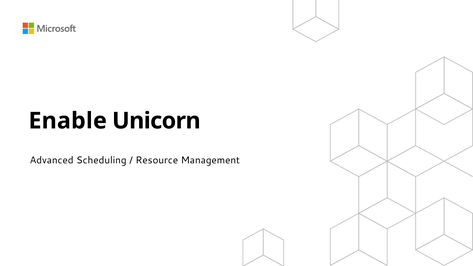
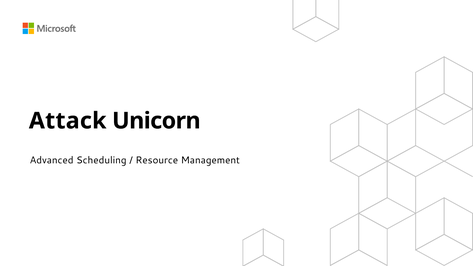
Enable: Enable -> Attack
